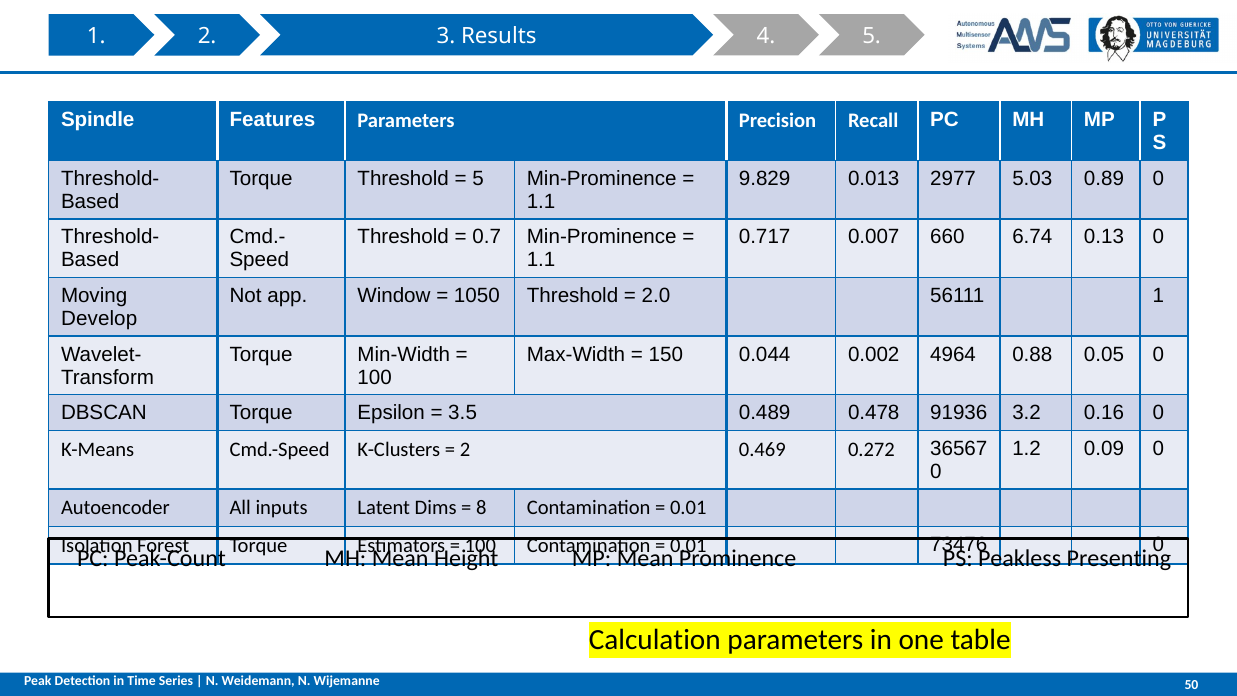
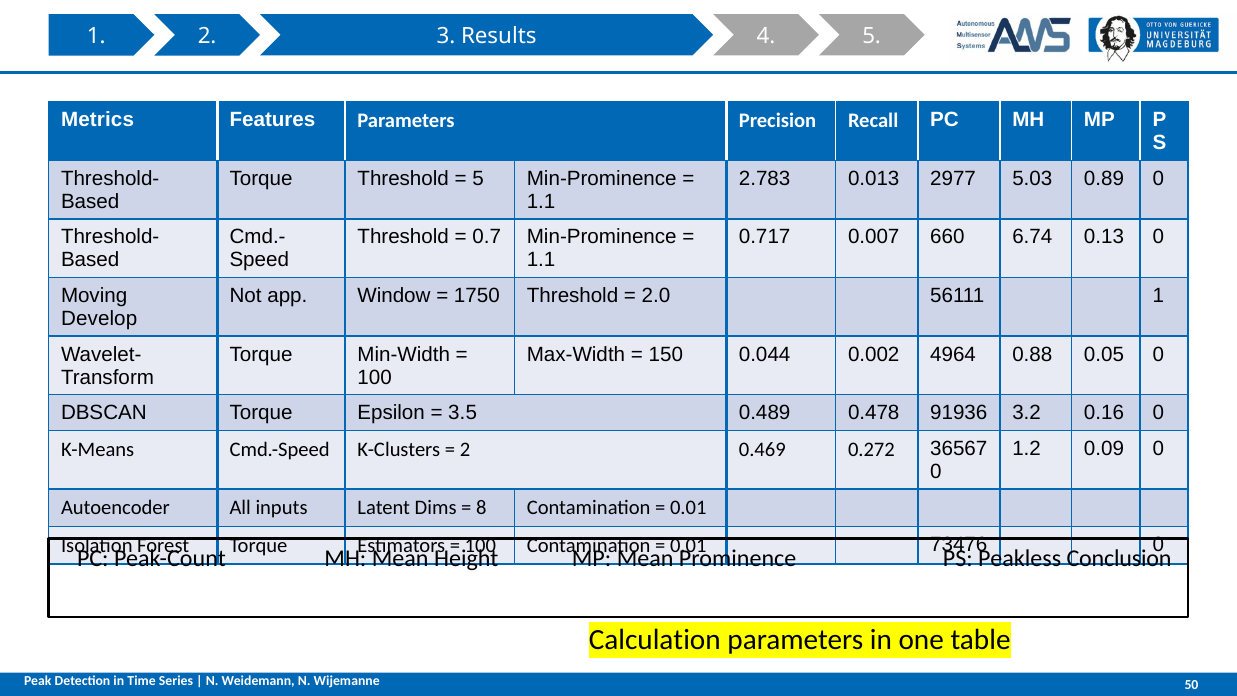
Spindle: Spindle -> Metrics
9.829: 9.829 -> 2.783
1050: 1050 -> 1750
Presenting: Presenting -> Conclusion
